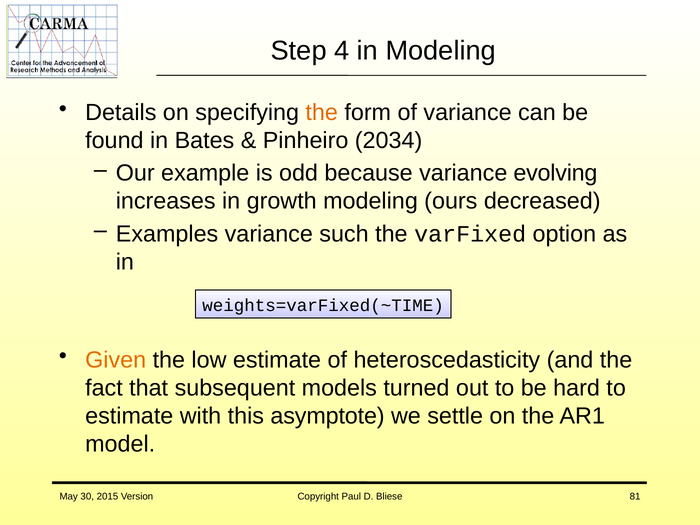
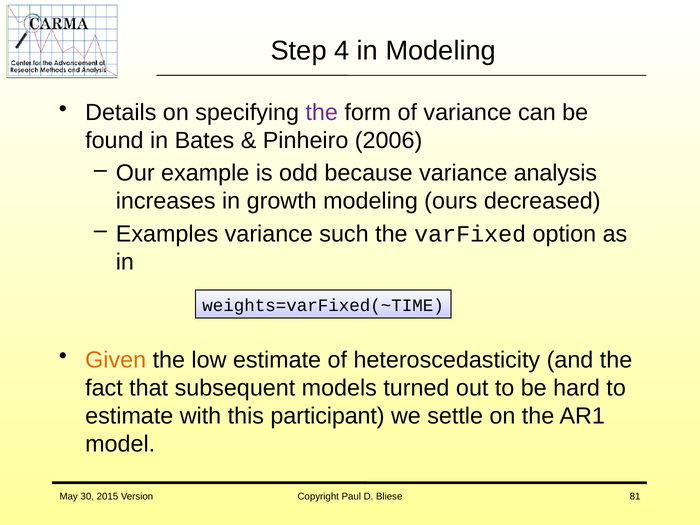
the at (322, 113) colour: orange -> purple
2034: 2034 -> 2006
evolving: evolving -> analysis
asymptote: asymptote -> participant
